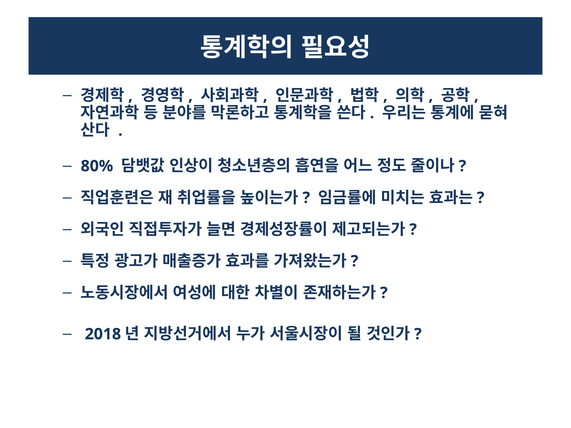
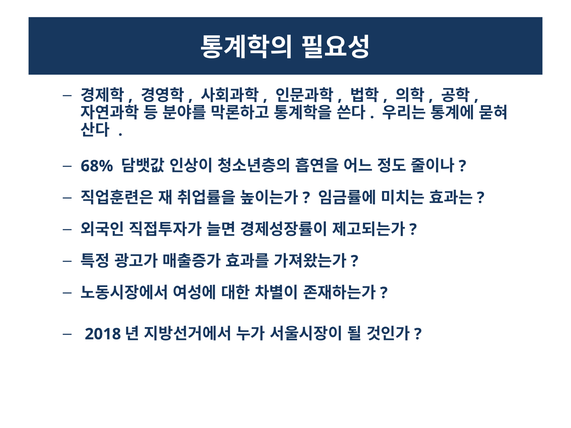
80%: 80% -> 68%
